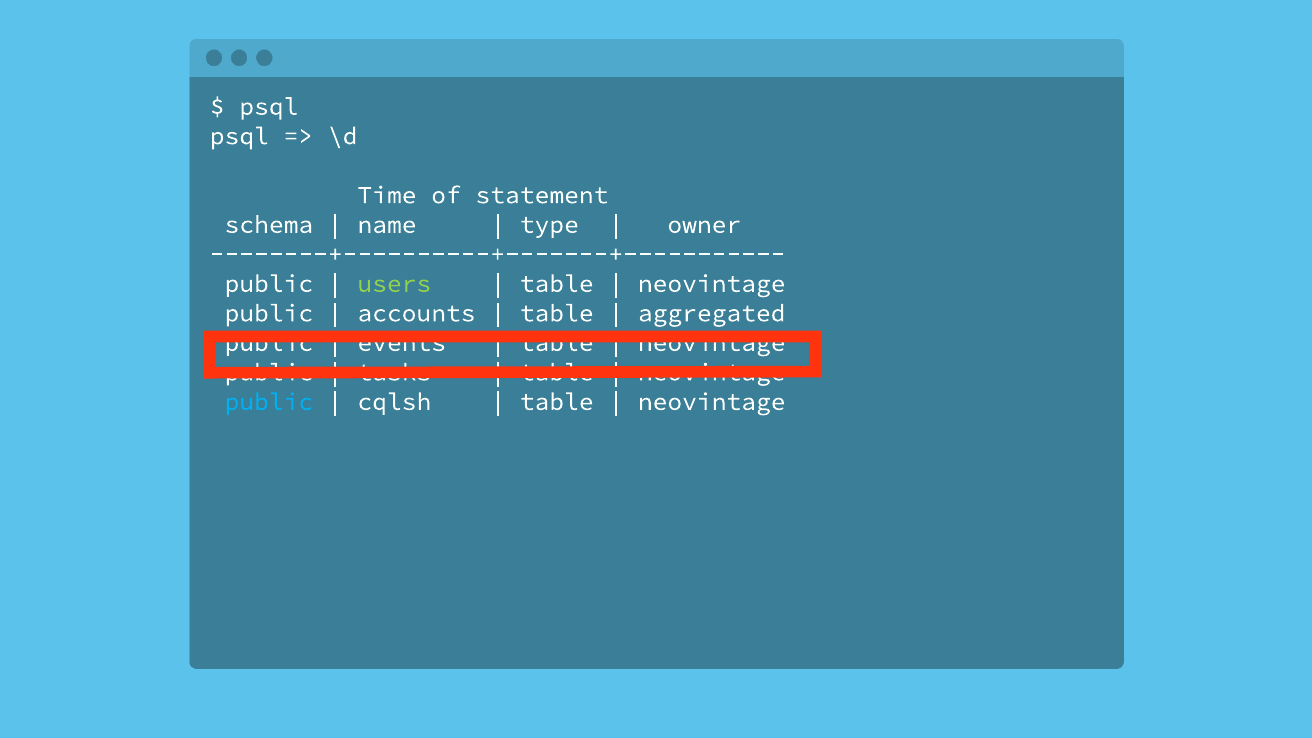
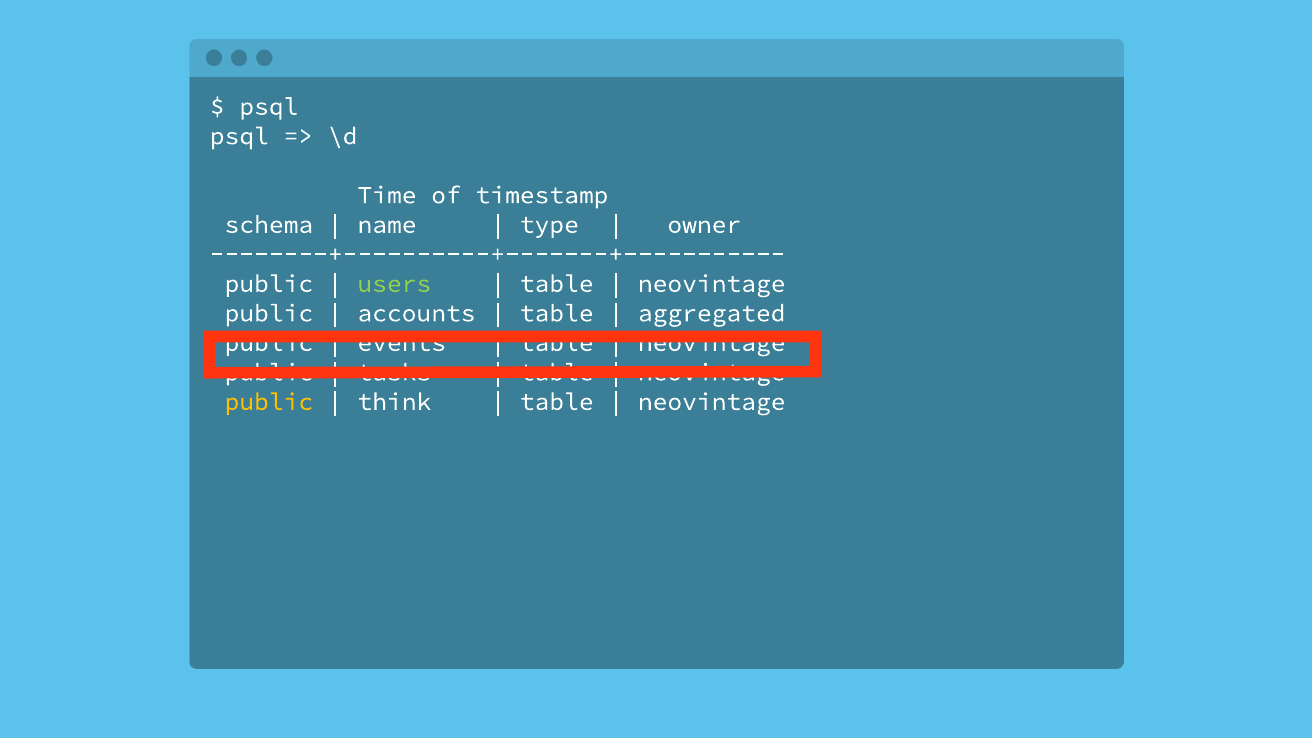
statement: statement -> timestamp
public at (269, 402) colour: light blue -> yellow
cqlsh: cqlsh -> think
